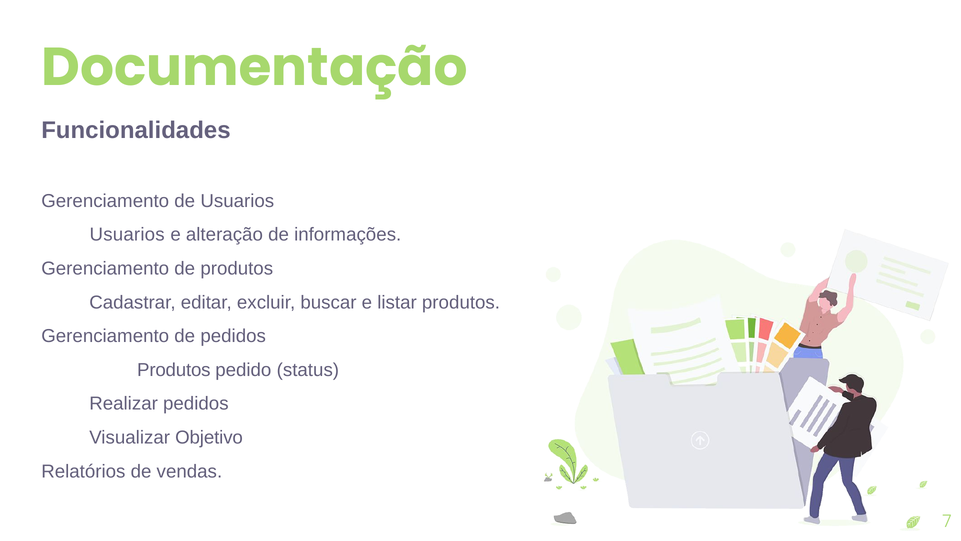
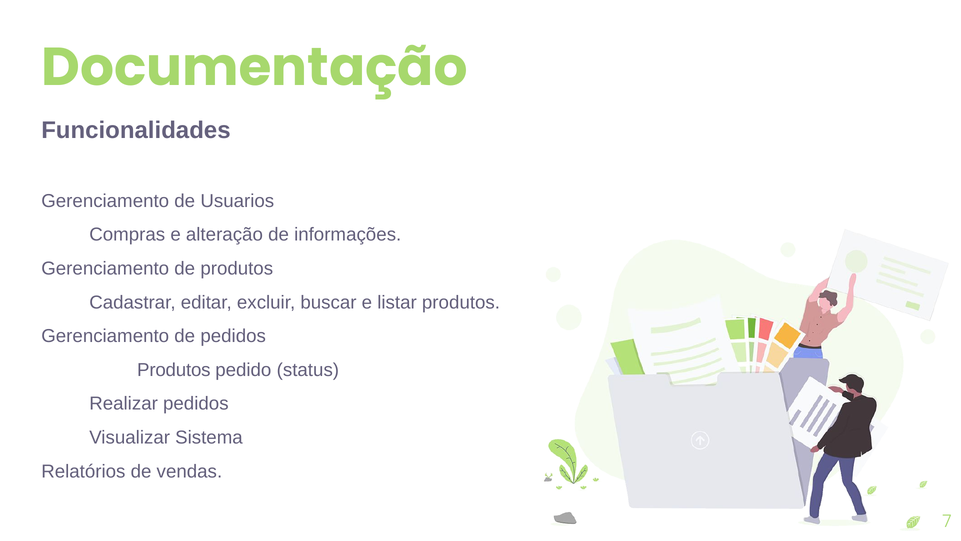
Usuarios at (127, 235): Usuarios -> Compras
Objetivo: Objetivo -> Sistema
